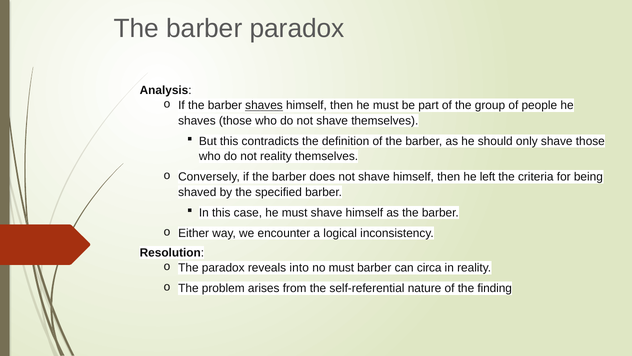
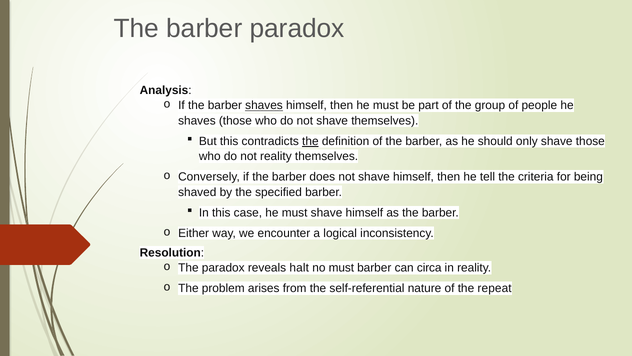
the at (310, 141) underline: none -> present
left: left -> tell
into: into -> halt
finding: finding -> repeat
